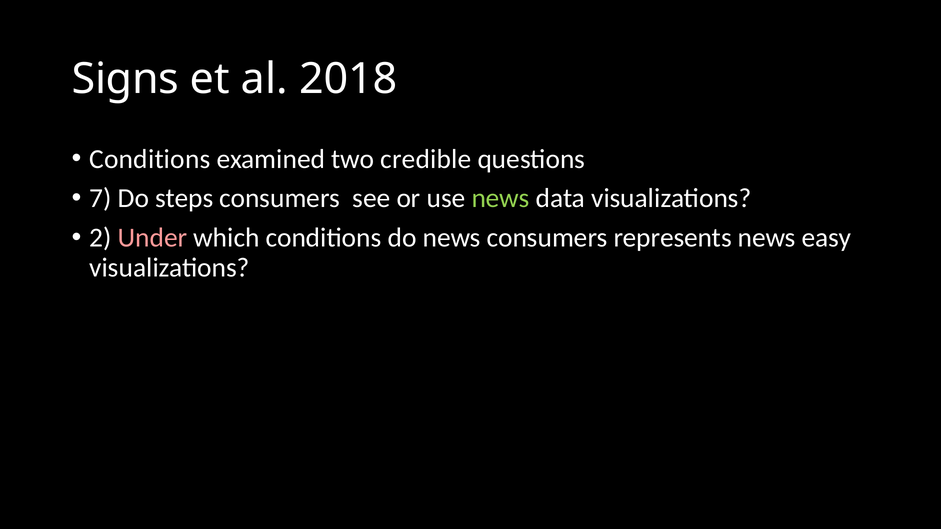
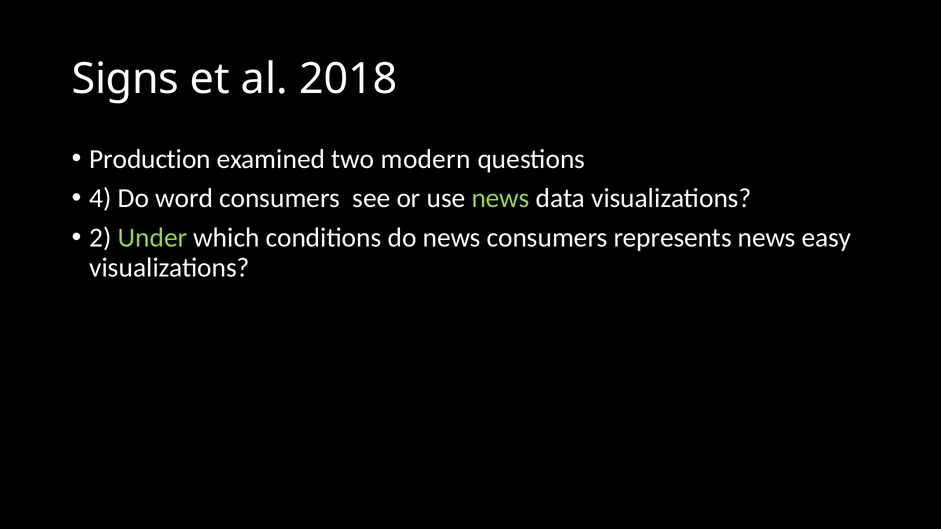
Conditions at (150, 159): Conditions -> Production
credible: credible -> modern
7: 7 -> 4
steps: steps -> word
Under colour: pink -> light green
